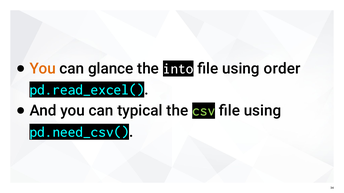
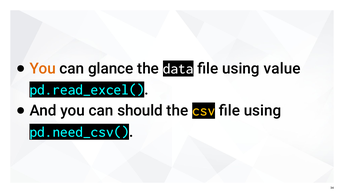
into: into -> data
order: order -> value
typical: typical -> should
csv colour: light green -> yellow
